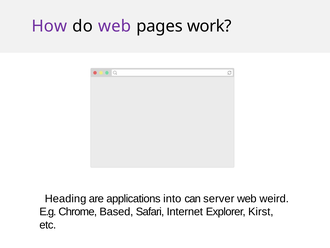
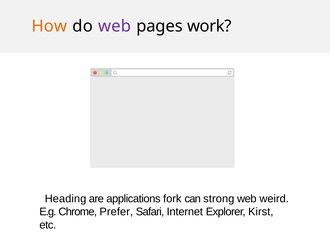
How colour: purple -> orange
into: into -> fork
server: server -> strong
Based: Based -> Prefer
